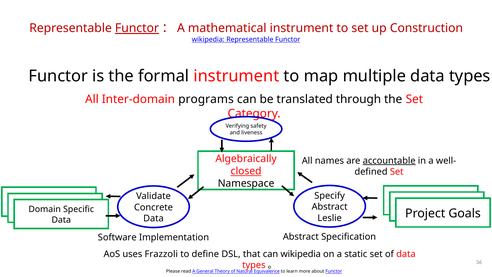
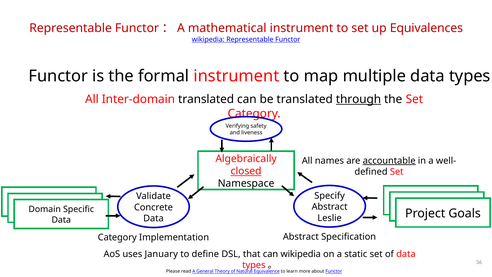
Functor at (137, 28) underline: present -> none
Construction: Construction -> Equivalences
Inter-domain programs: programs -> translated
through underline: none -> present
Software at (117, 237): Software -> Category
Frazzoli: Frazzoli -> January
